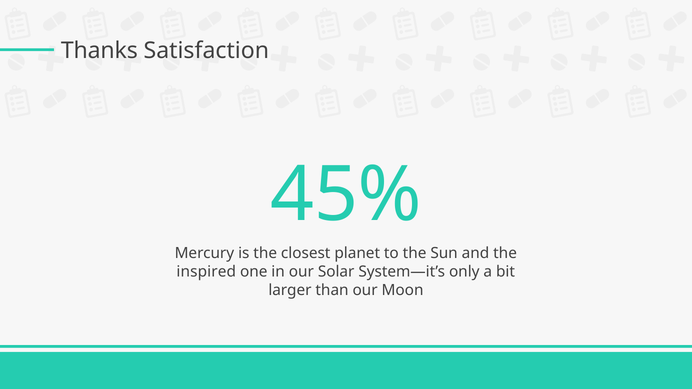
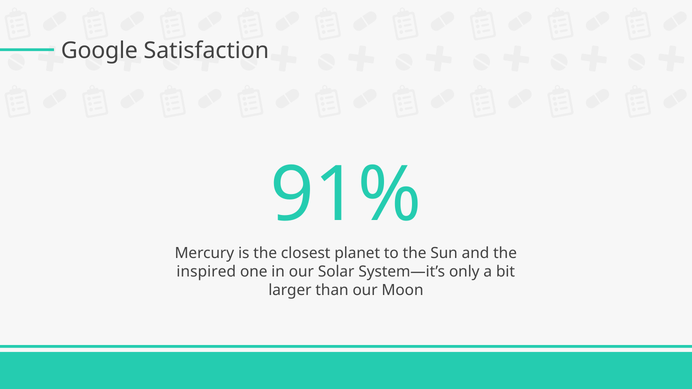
Thanks: Thanks -> Google
45%: 45% -> 91%
